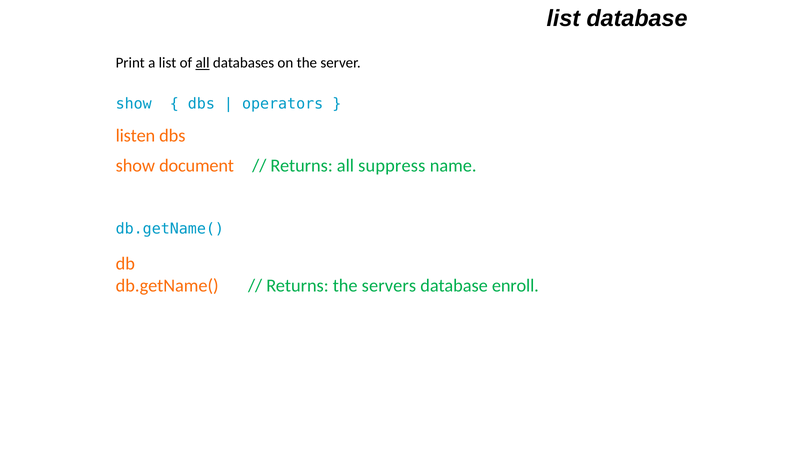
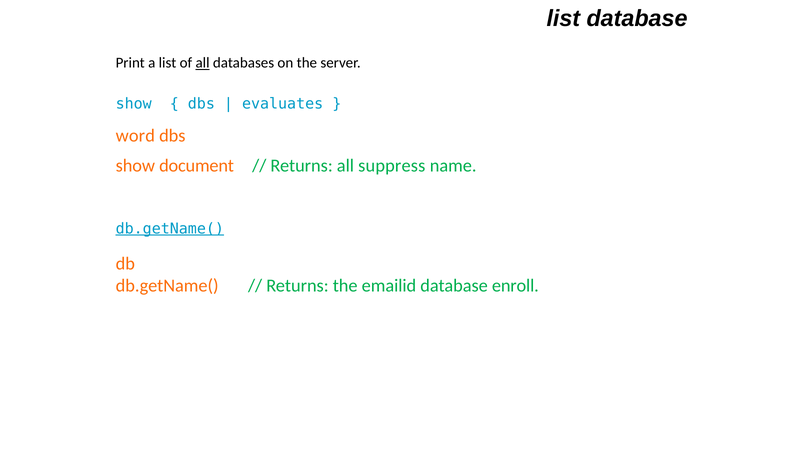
operators: operators -> evaluates
listen: listen -> word
db.getName( at (170, 229) underline: none -> present
servers: servers -> emailid
